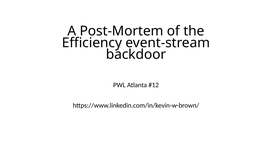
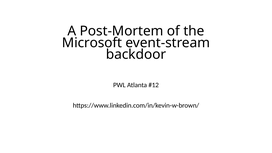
Efficiency: Efficiency -> Microsoft
